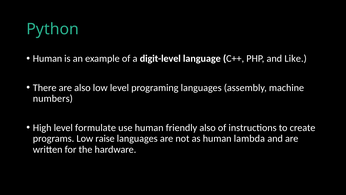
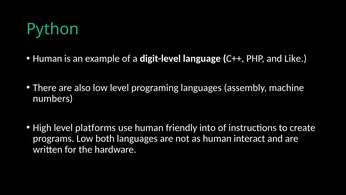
formulate: formulate -> platforms
friendly also: also -> into
raise: raise -> both
lambda: lambda -> interact
